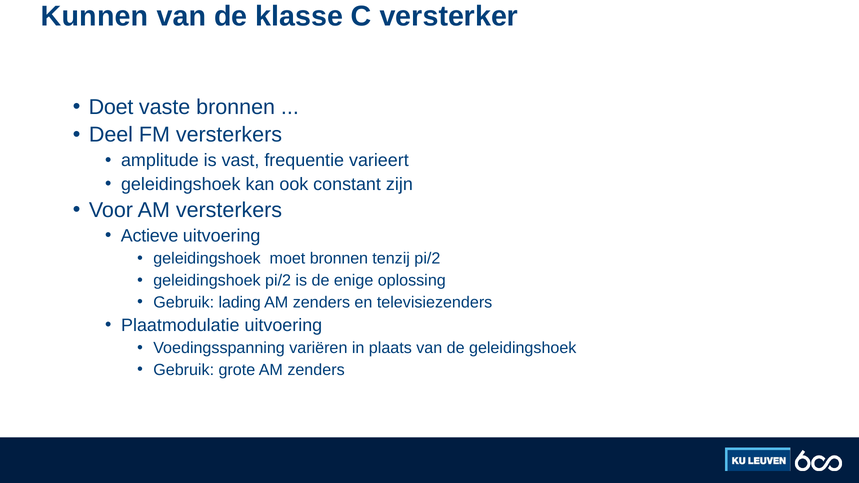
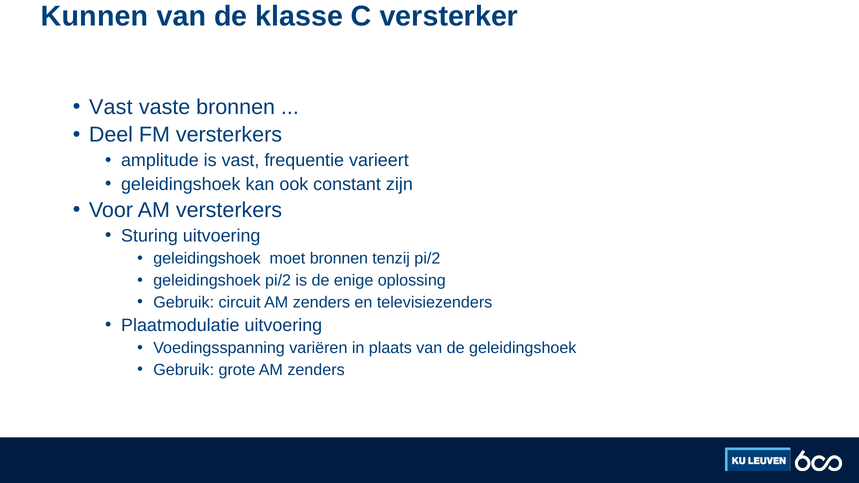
Doet at (111, 107): Doet -> Vast
Actieve: Actieve -> Sturing
lading: lading -> circuit
